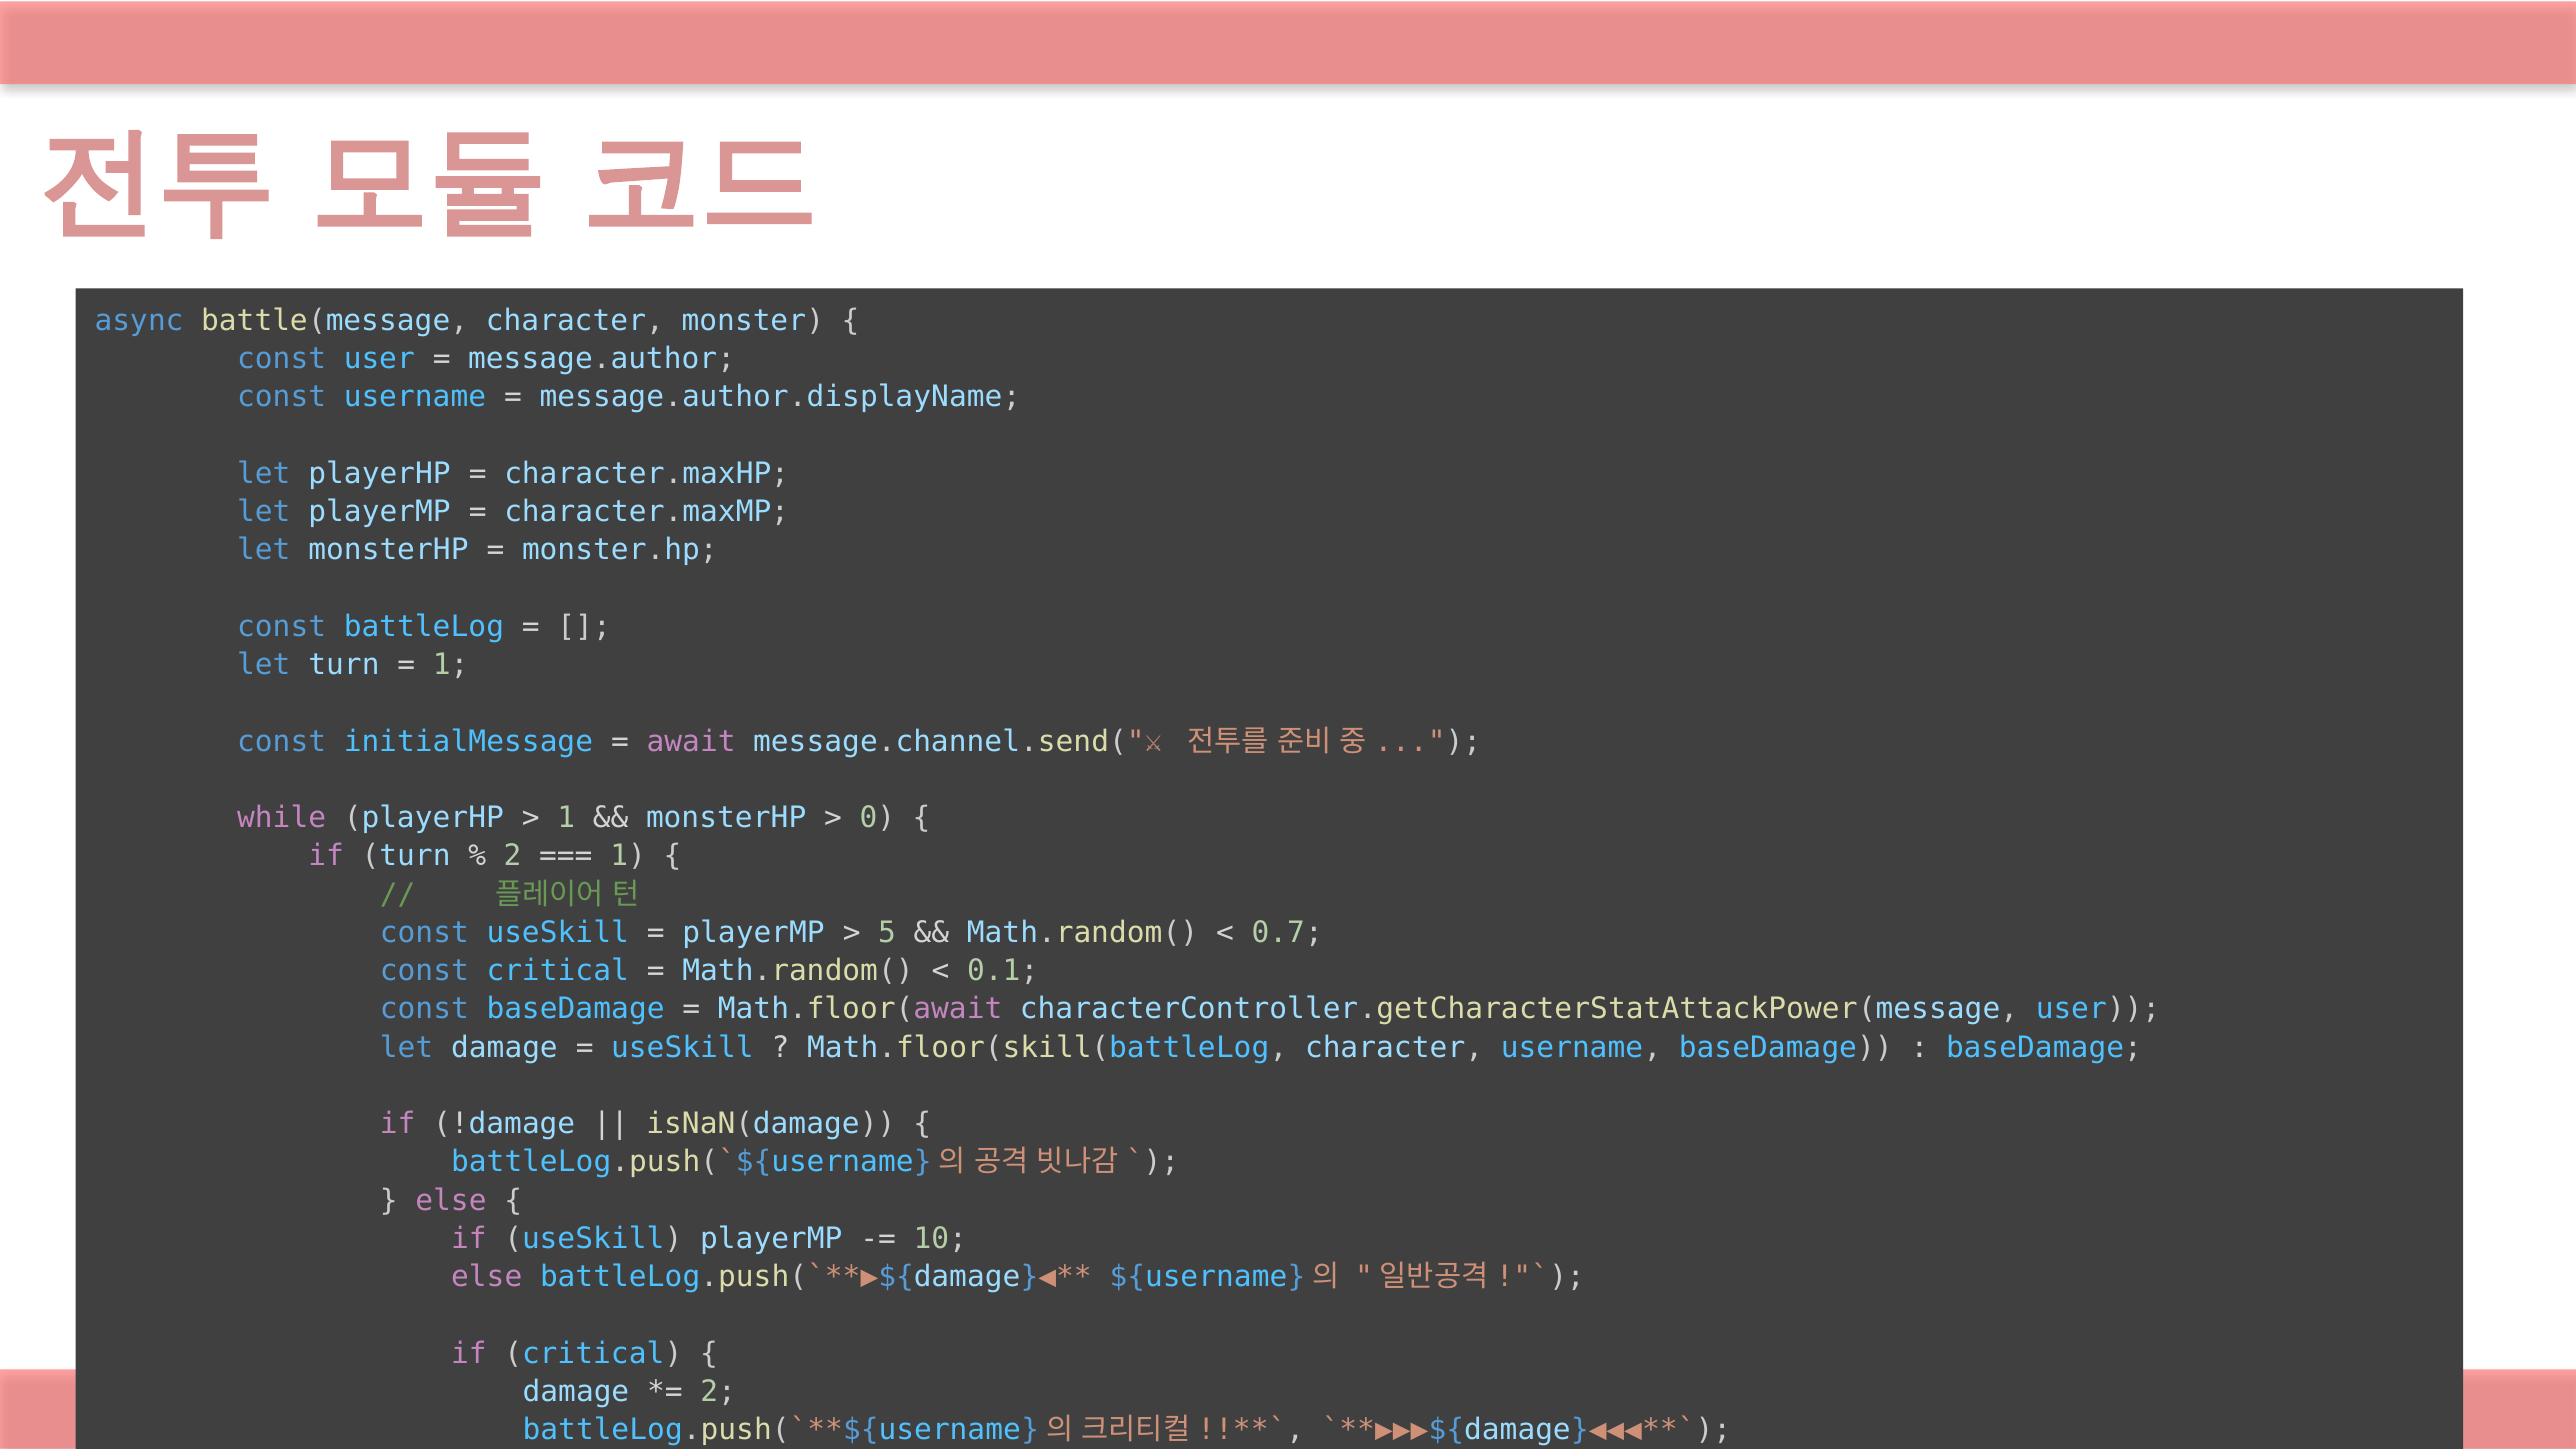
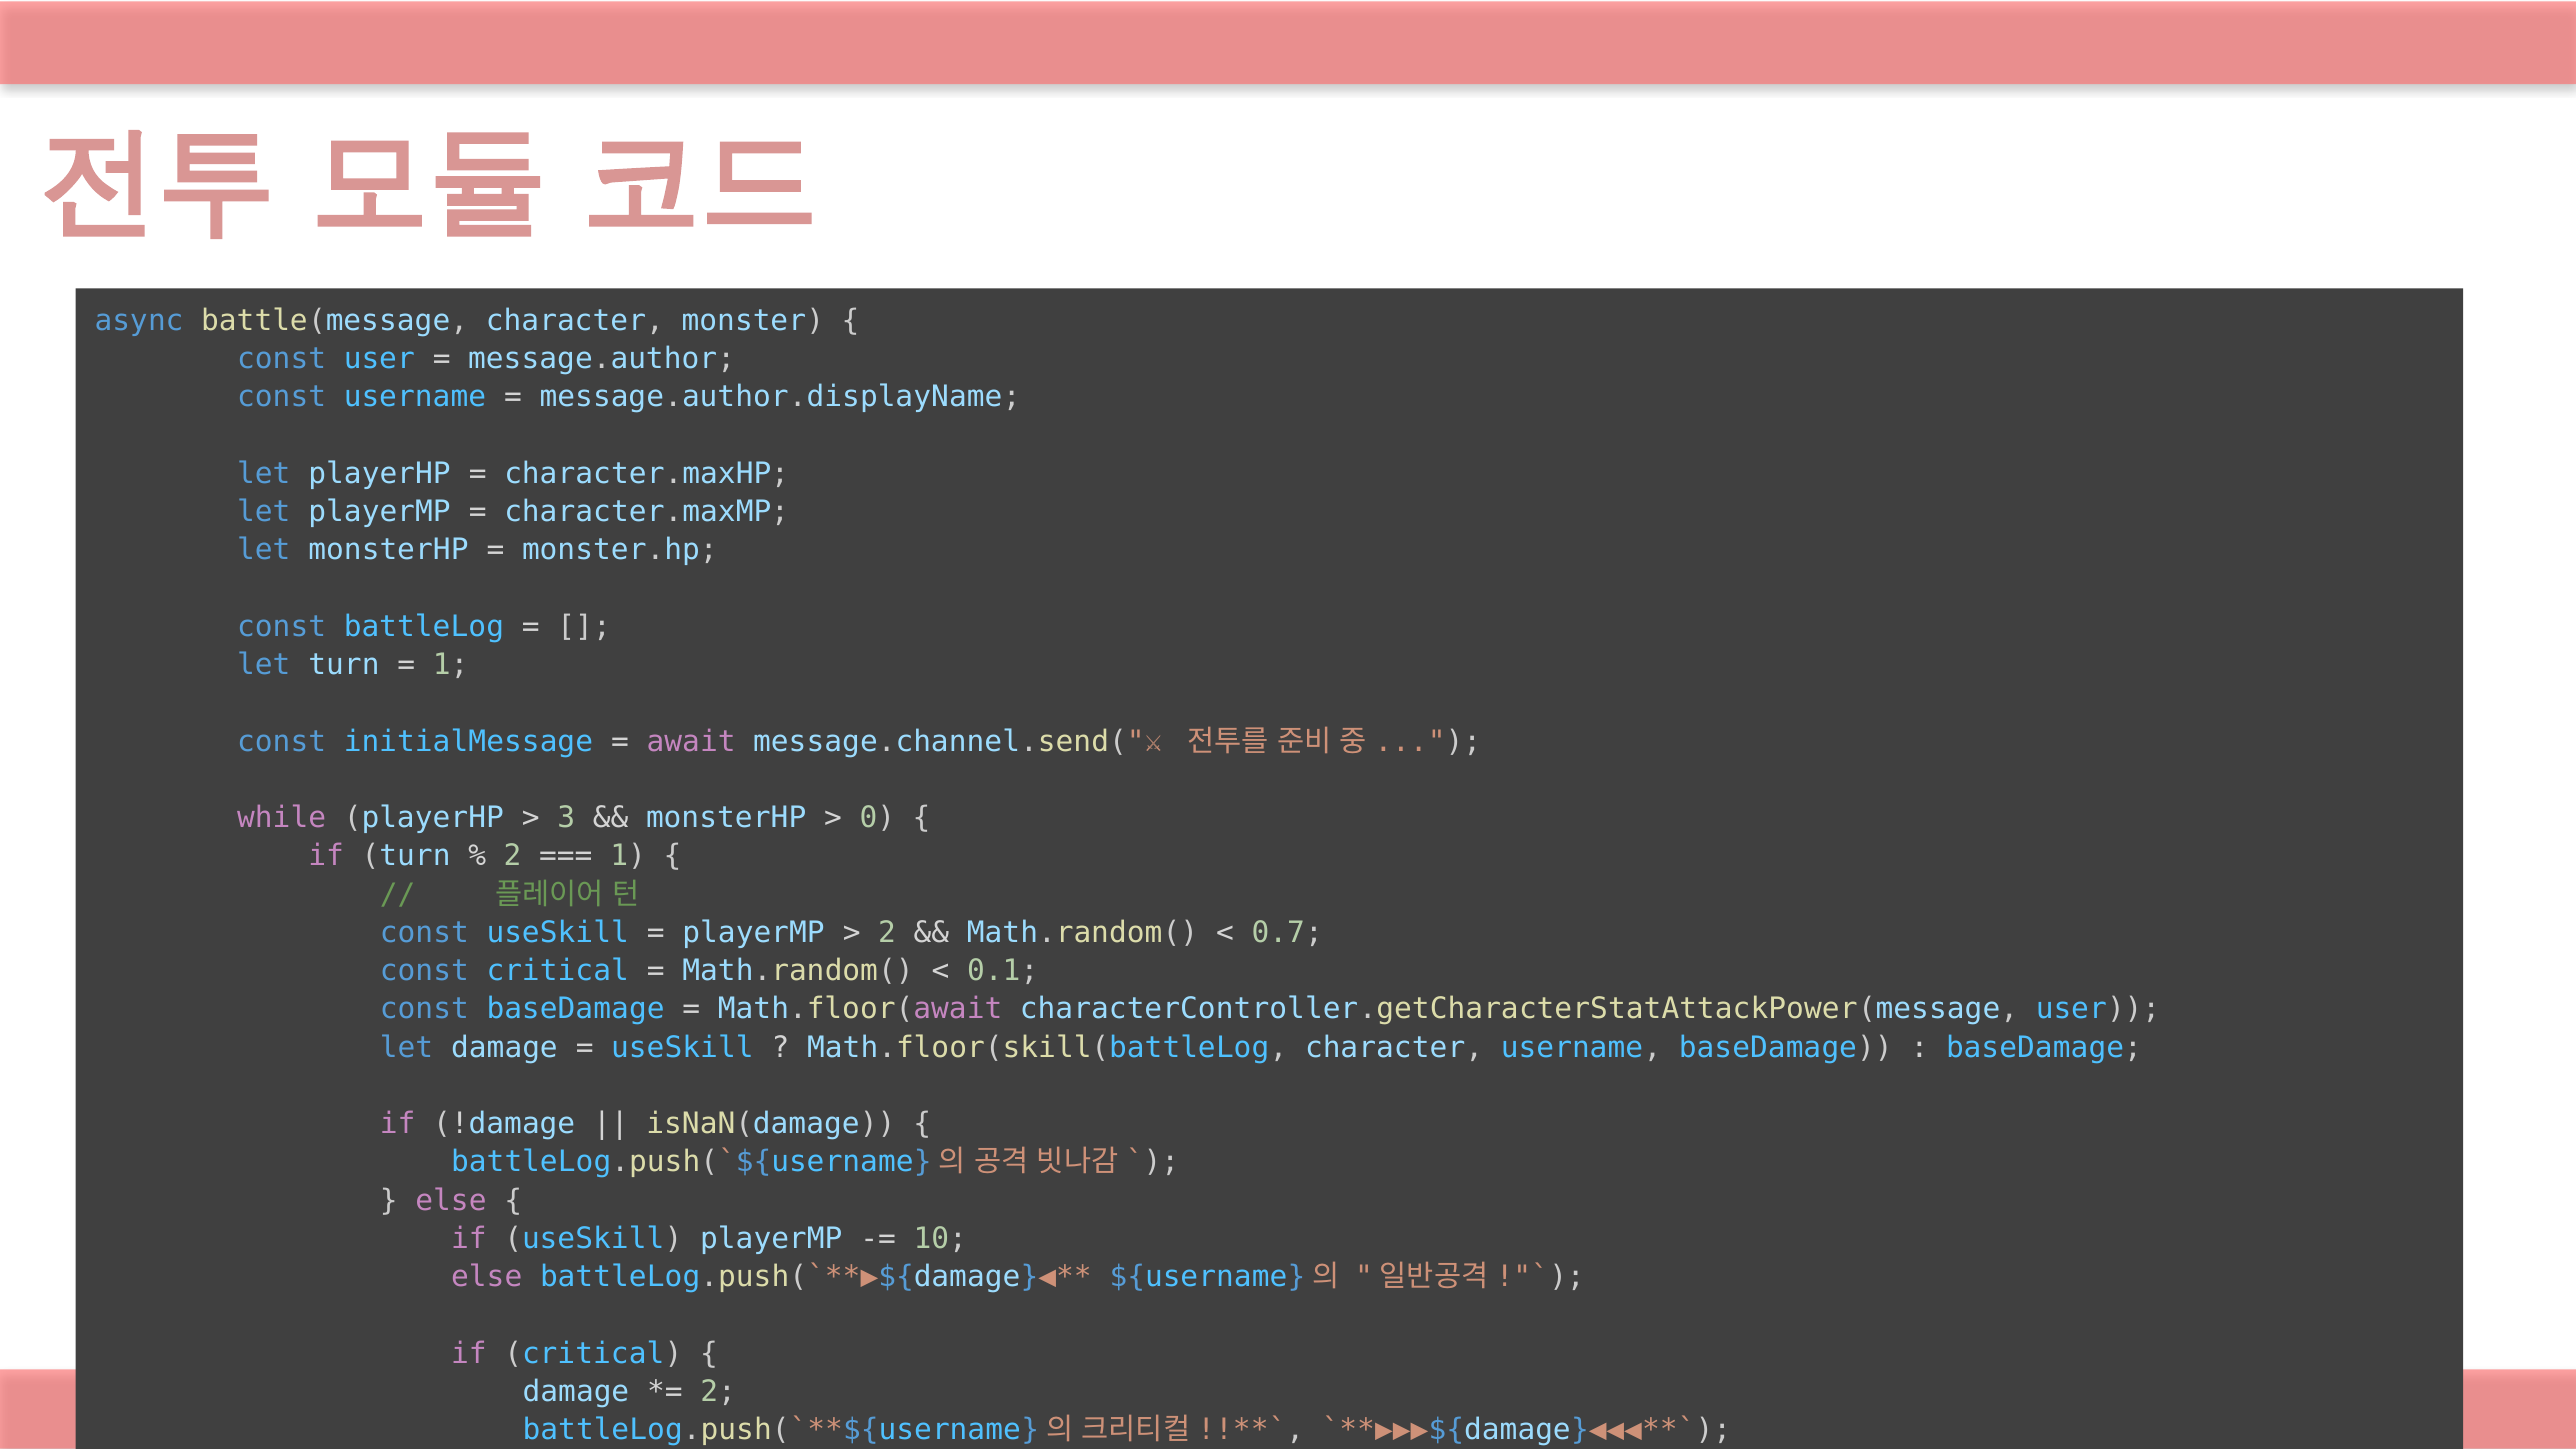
1 at (566, 818): 1 -> 3
5 at (887, 933): 5 -> 2
